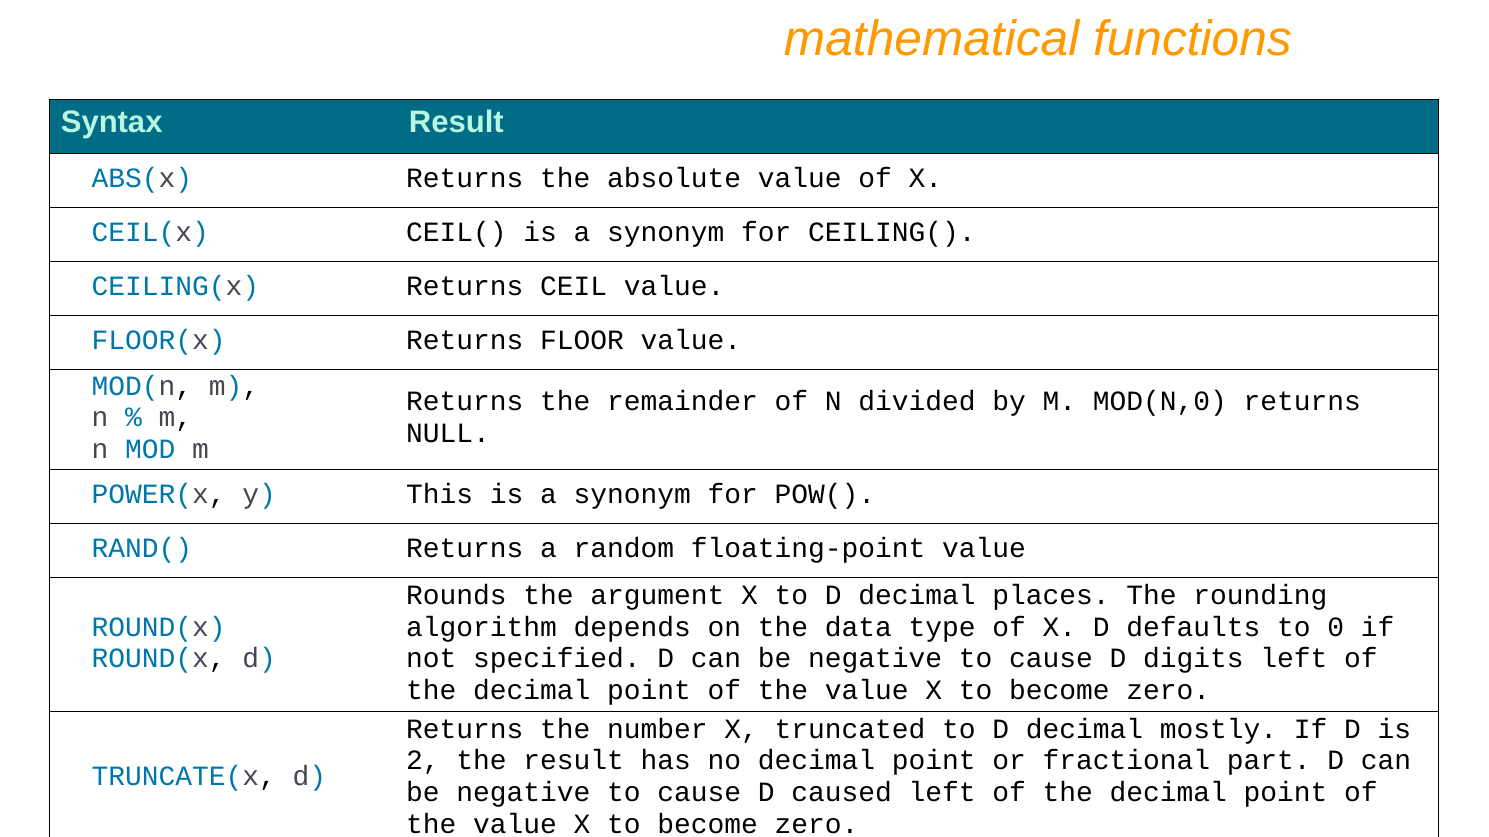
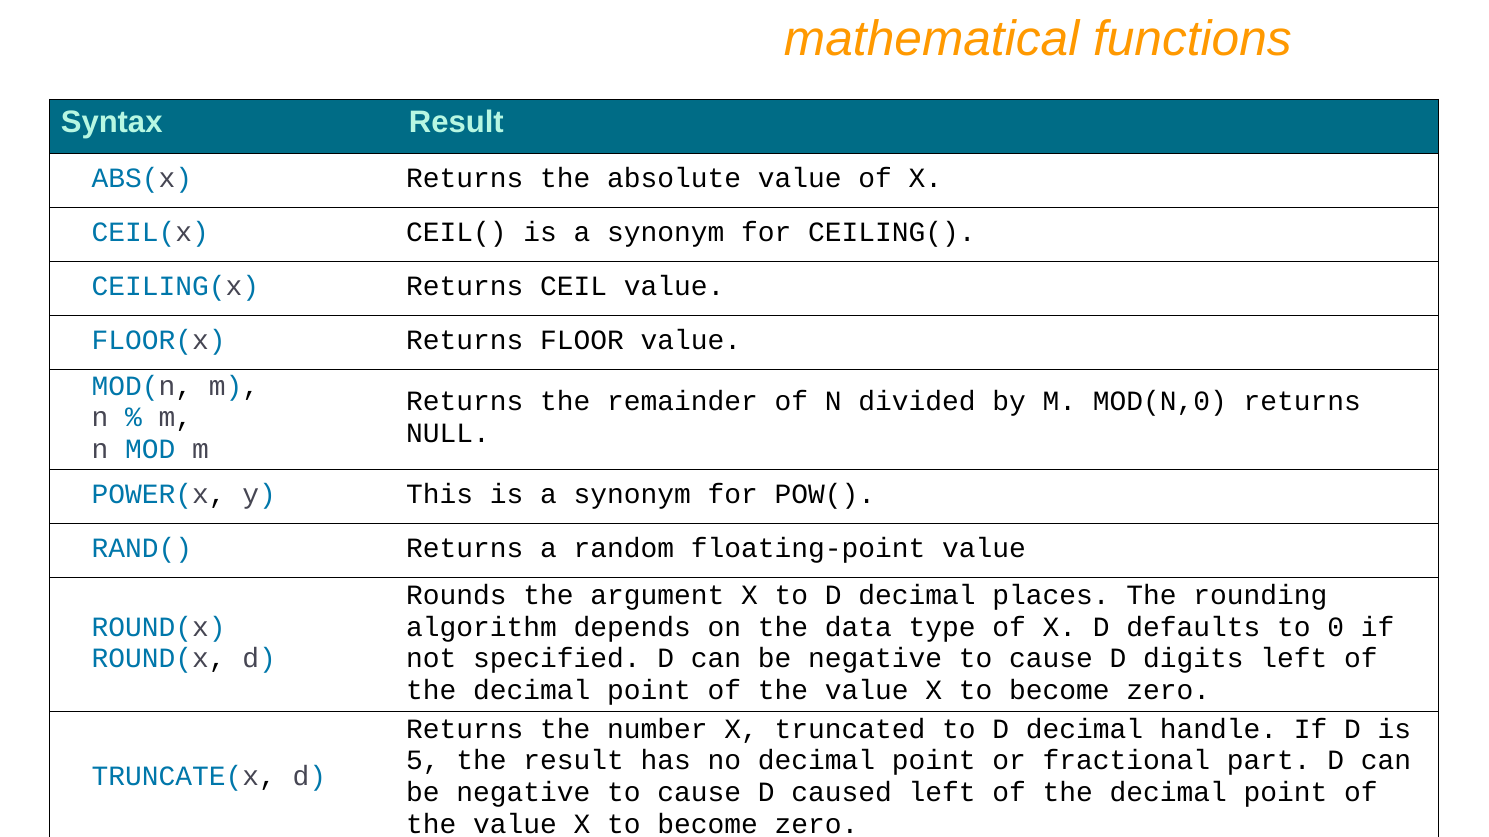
mostly: mostly -> handle
2: 2 -> 5
